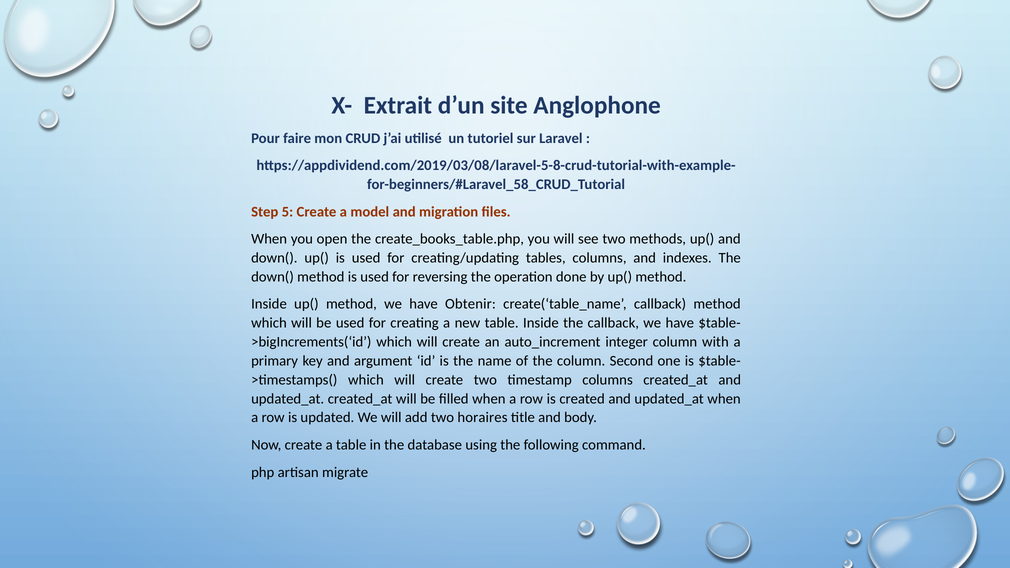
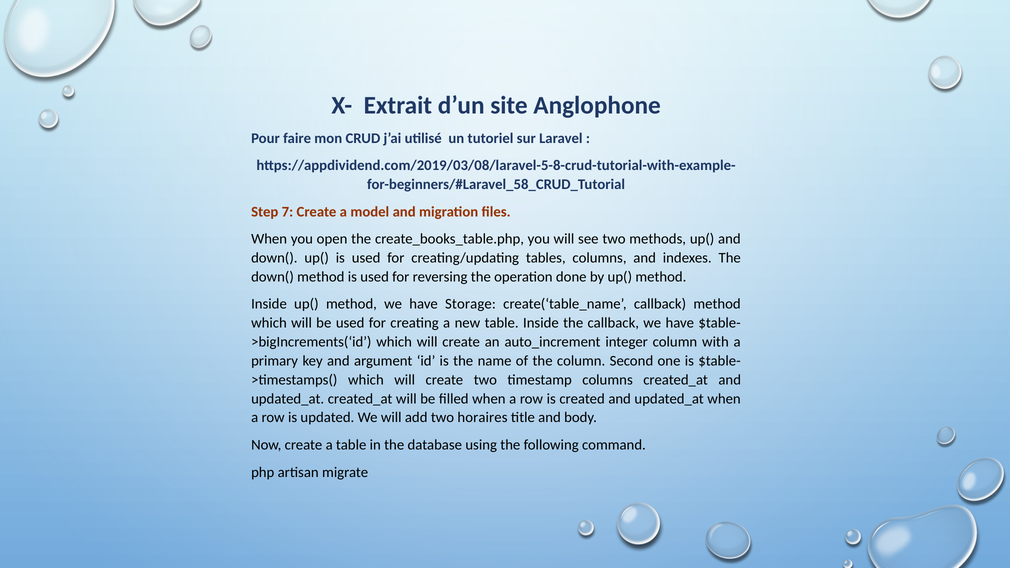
5: 5 -> 7
Obtenir: Obtenir -> Storage
